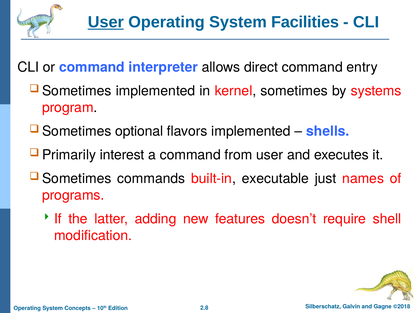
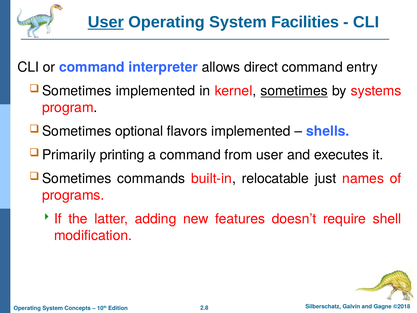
sometimes underline: none -> present
interest: interest -> printing
executable: executable -> relocatable
